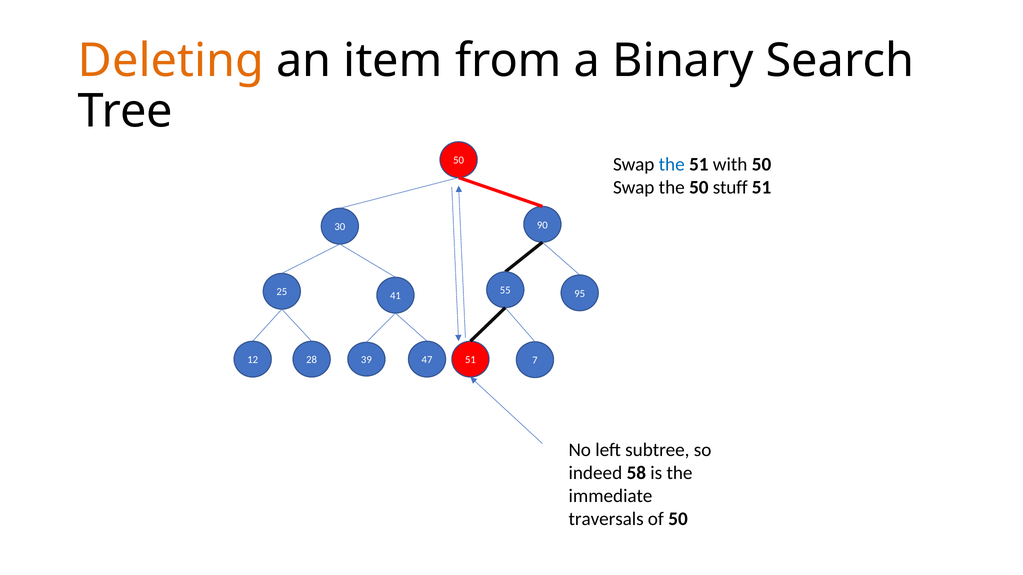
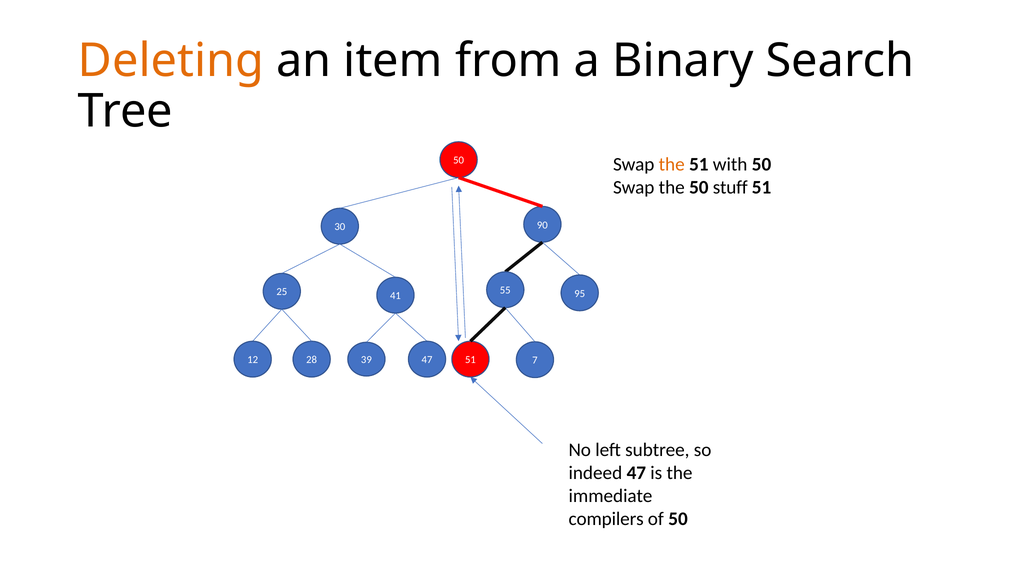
the at (672, 165) colour: blue -> orange
indeed 58: 58 -> 47
traversals: traversals -> compilers
